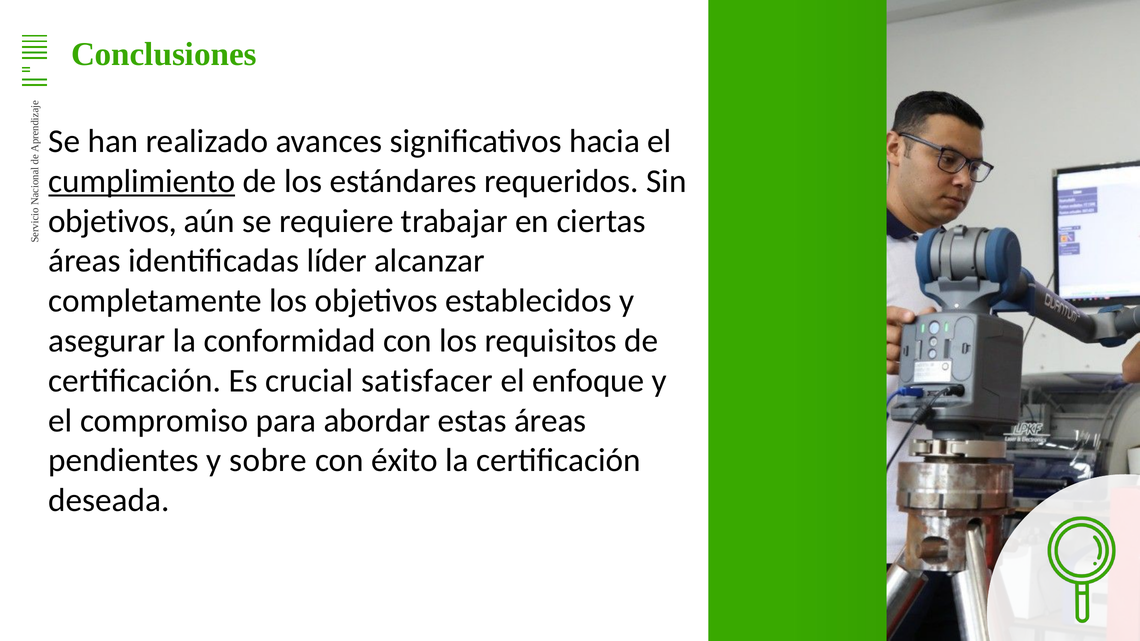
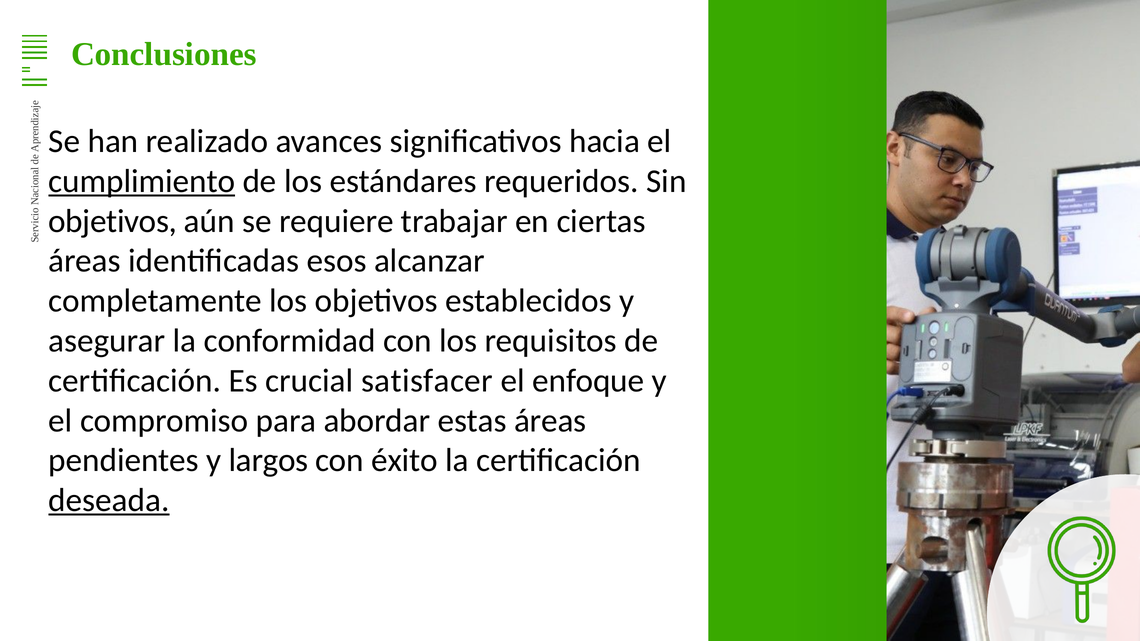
líder: líder -> esos
sobre: sobre -> largos
deseada underline: none -> present
